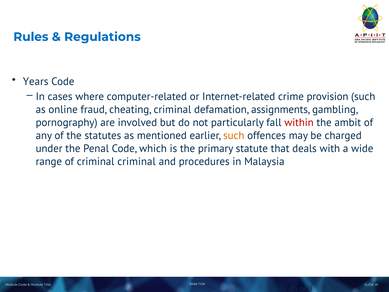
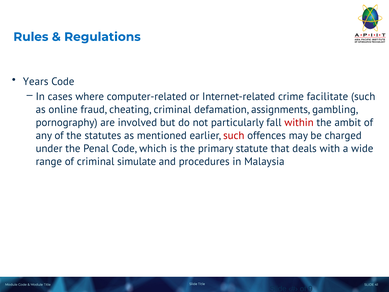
provision: provision -> facilitate
such at (234, 135) colour: orange -> red
criminal criminal: criminal -> simulate
